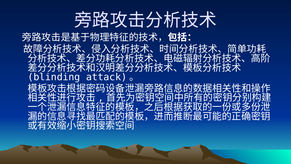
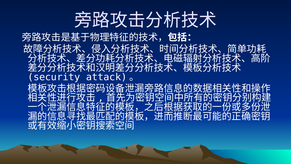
blinding: blinding -> security
